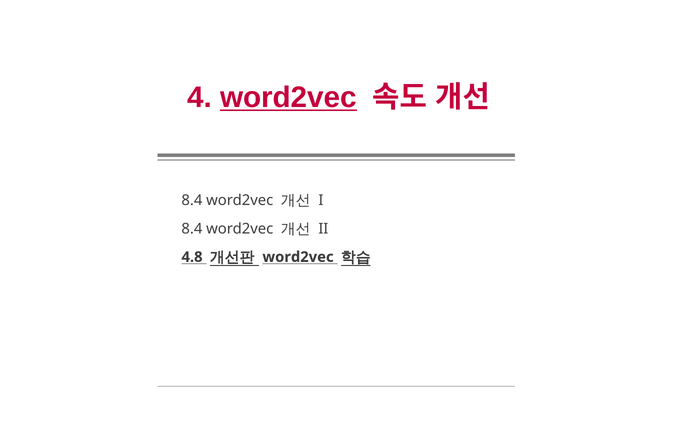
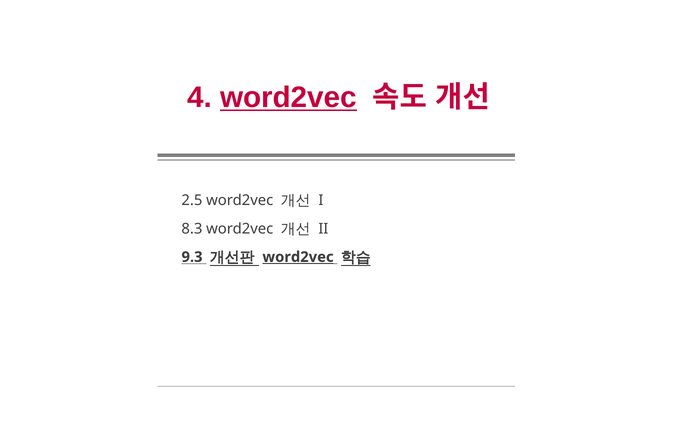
8.4 at (192, 200): 8.4 -> 2.5
8.4 at (192, 229): 8.4 -> 8.3
4.8: 4.8 -> 9.3
word2vec at (298, 257) underline: none -> present
